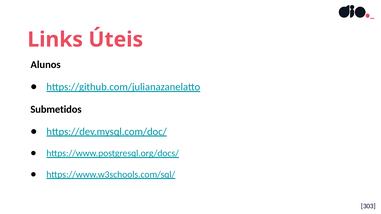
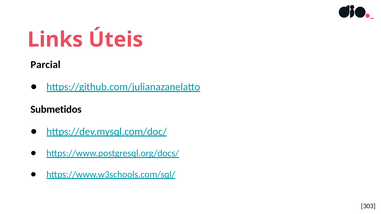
Alunos: Alunos -> Parcial
